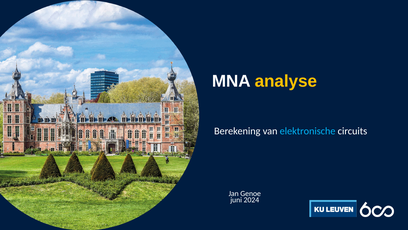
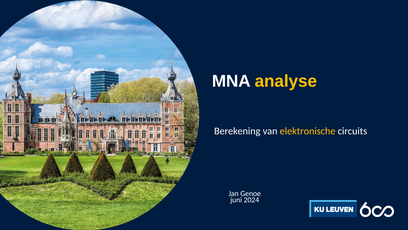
elektronische colour: light blue -> yellow
